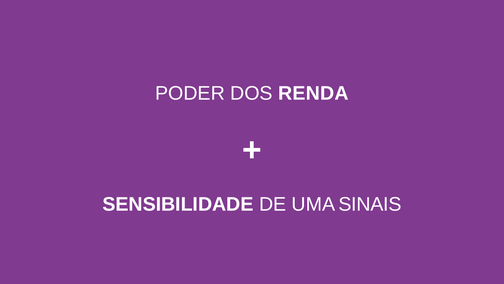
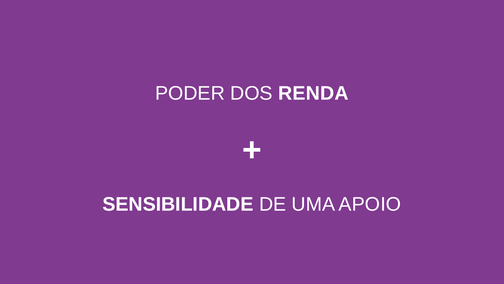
SINAIS: SINAIS -> APOIO
